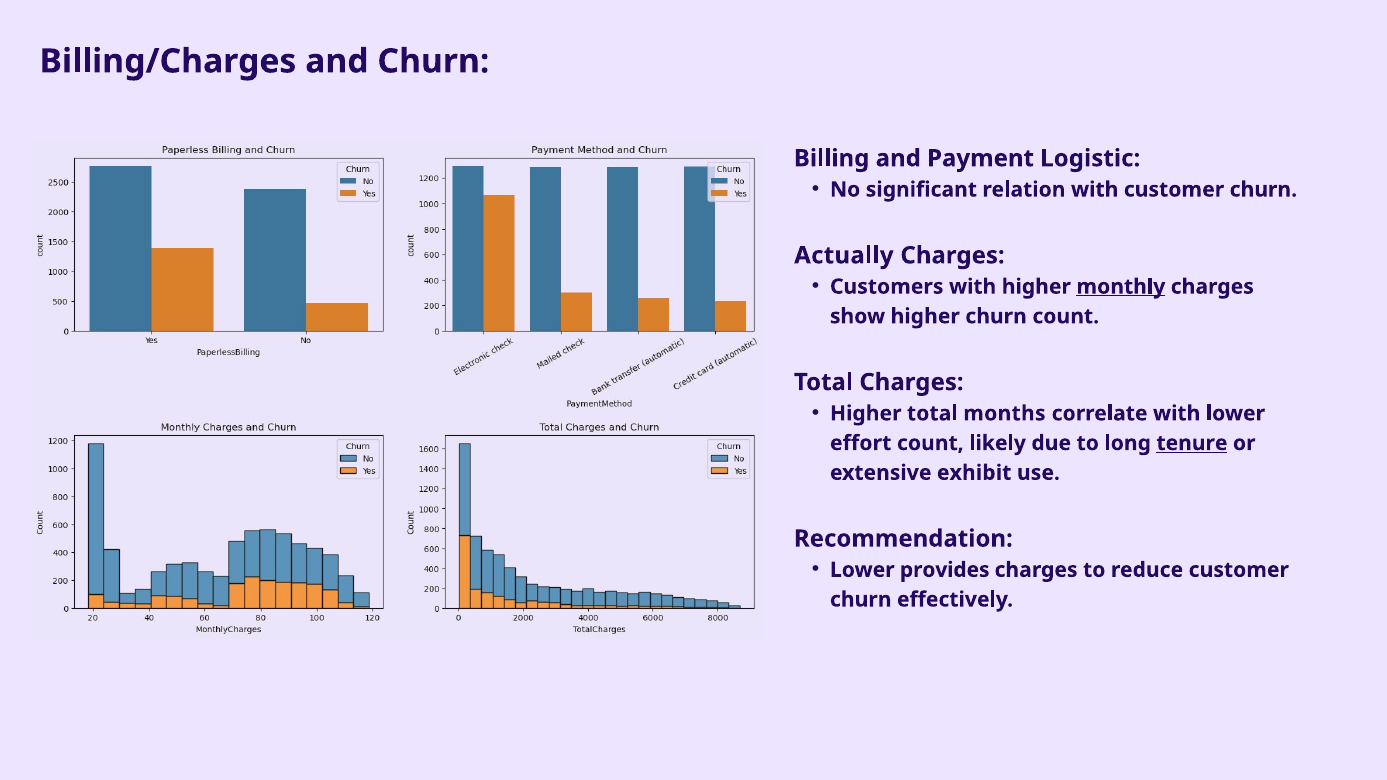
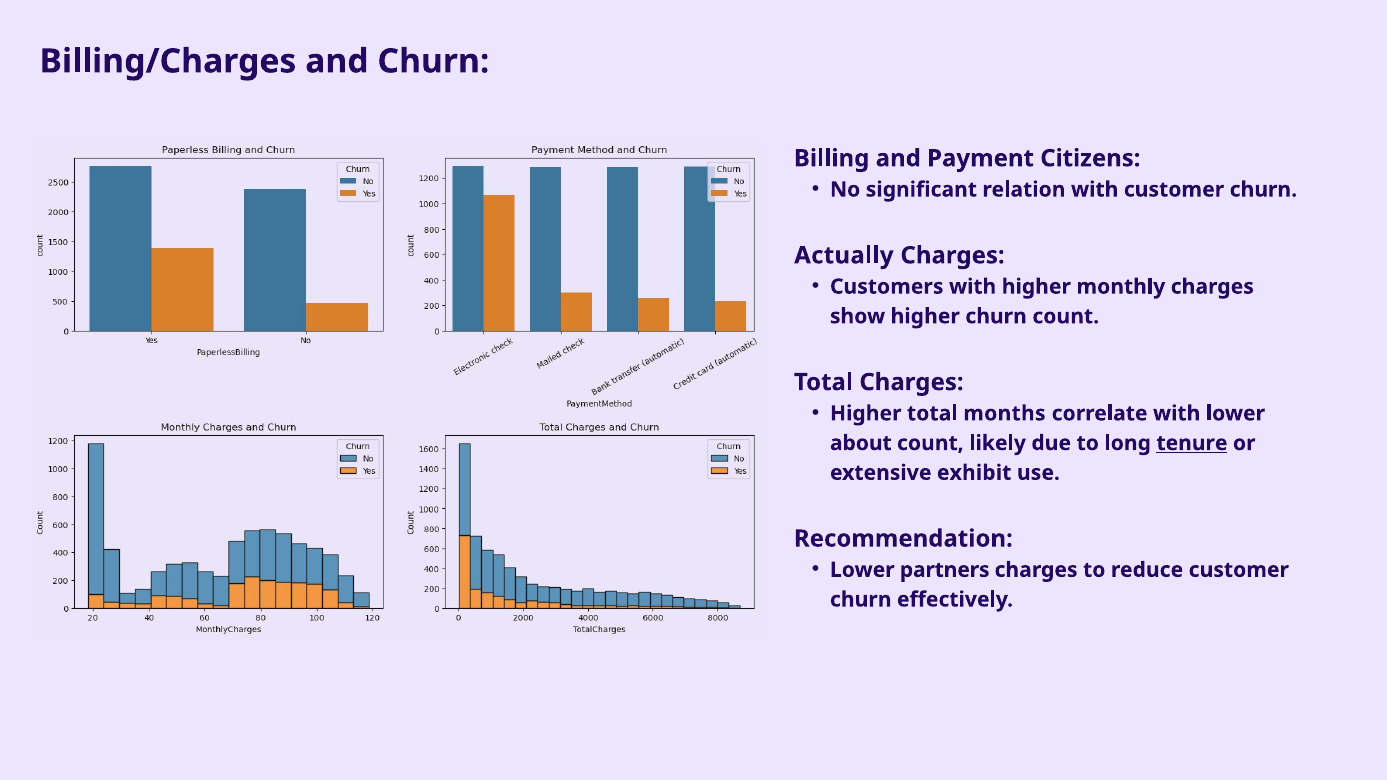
Logistic: Logistic -> Citizens
monthly underline: present -> none
effort: effort -> about
provides: provides -> partners
